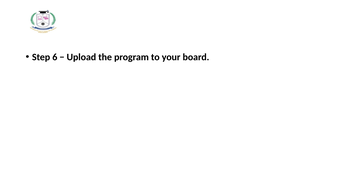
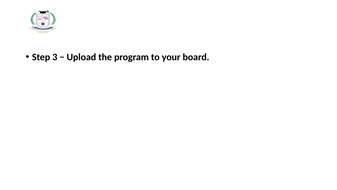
6: 6 -> 3
